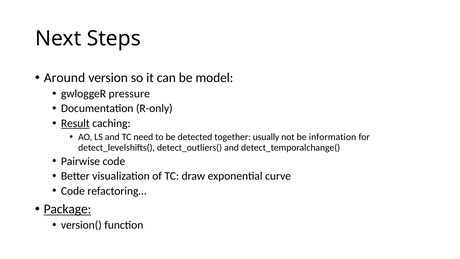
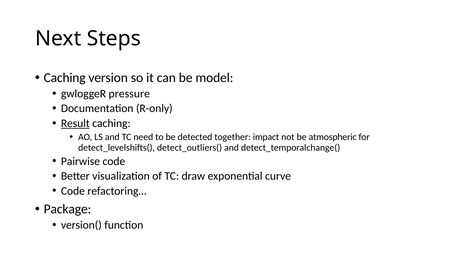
Around at (64, 78): Around -> Caching
usually: usually -> impact
information: information -> atmospheric
Package underline: present -> none
